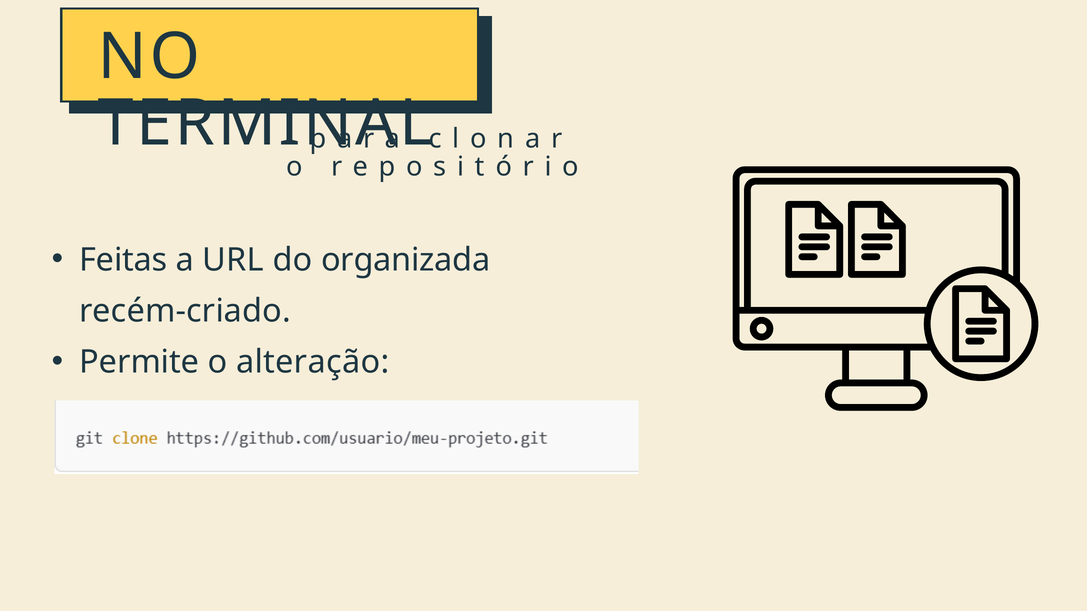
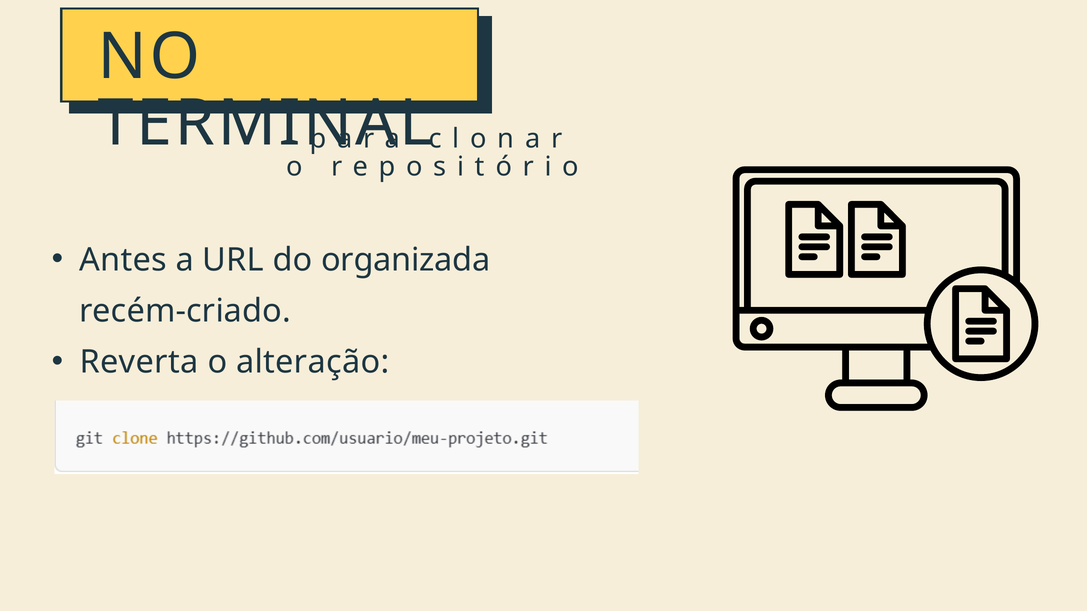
Feitas: Feitas -> Antes
Permite: Permite -> Reverta
